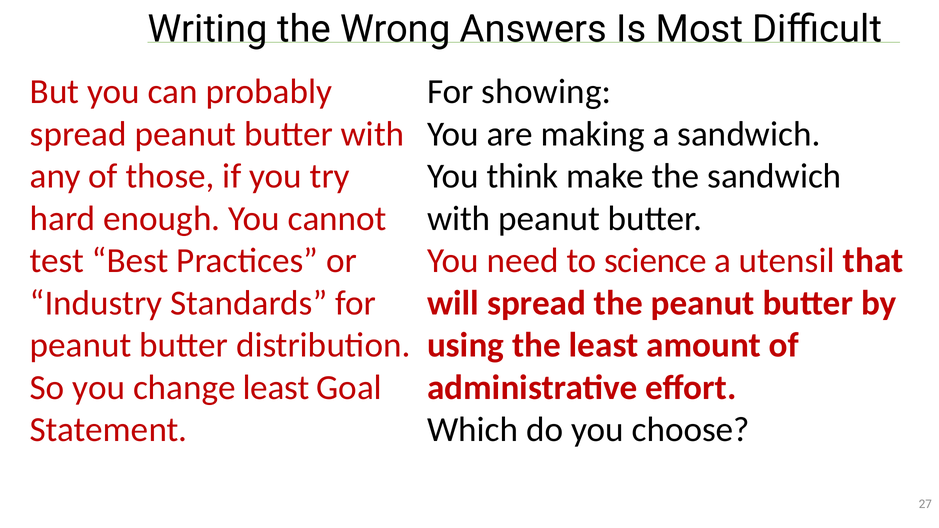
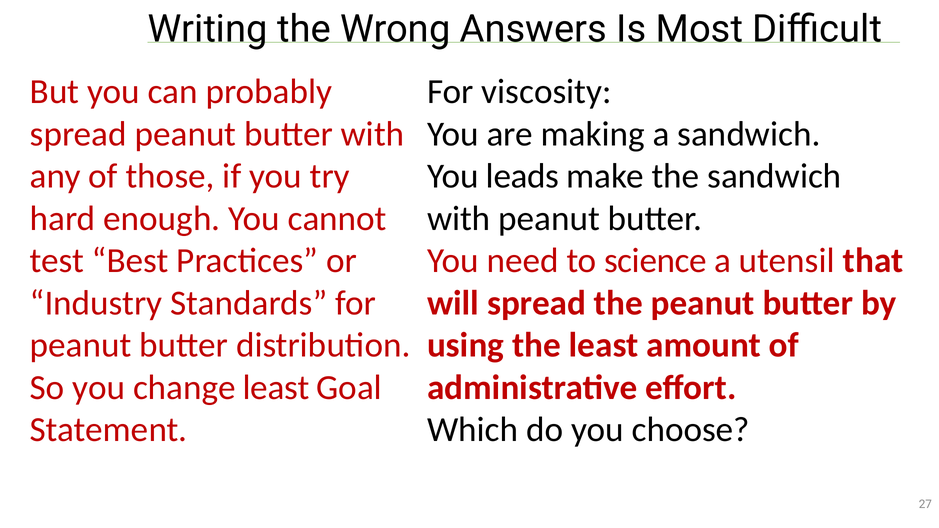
showing: showing -> viscosity
think: think -> leads
